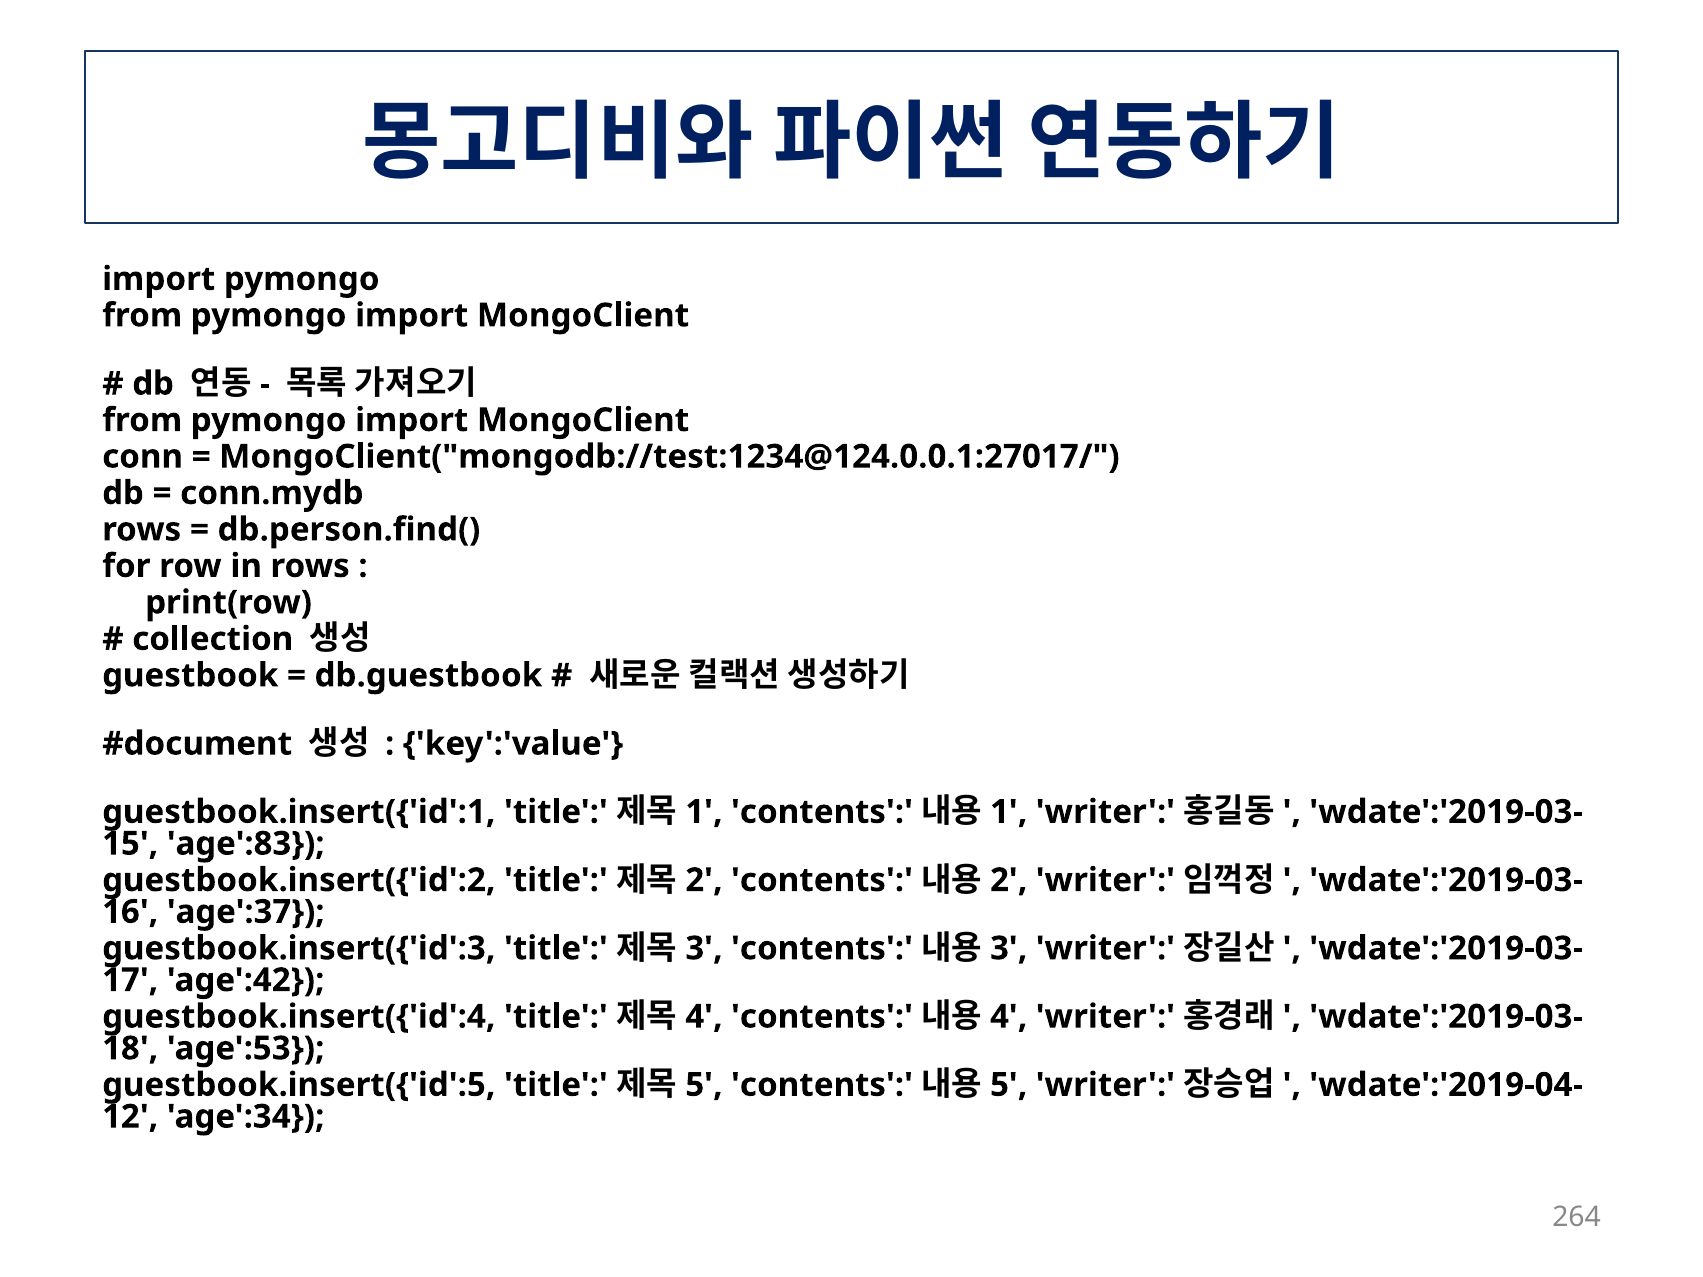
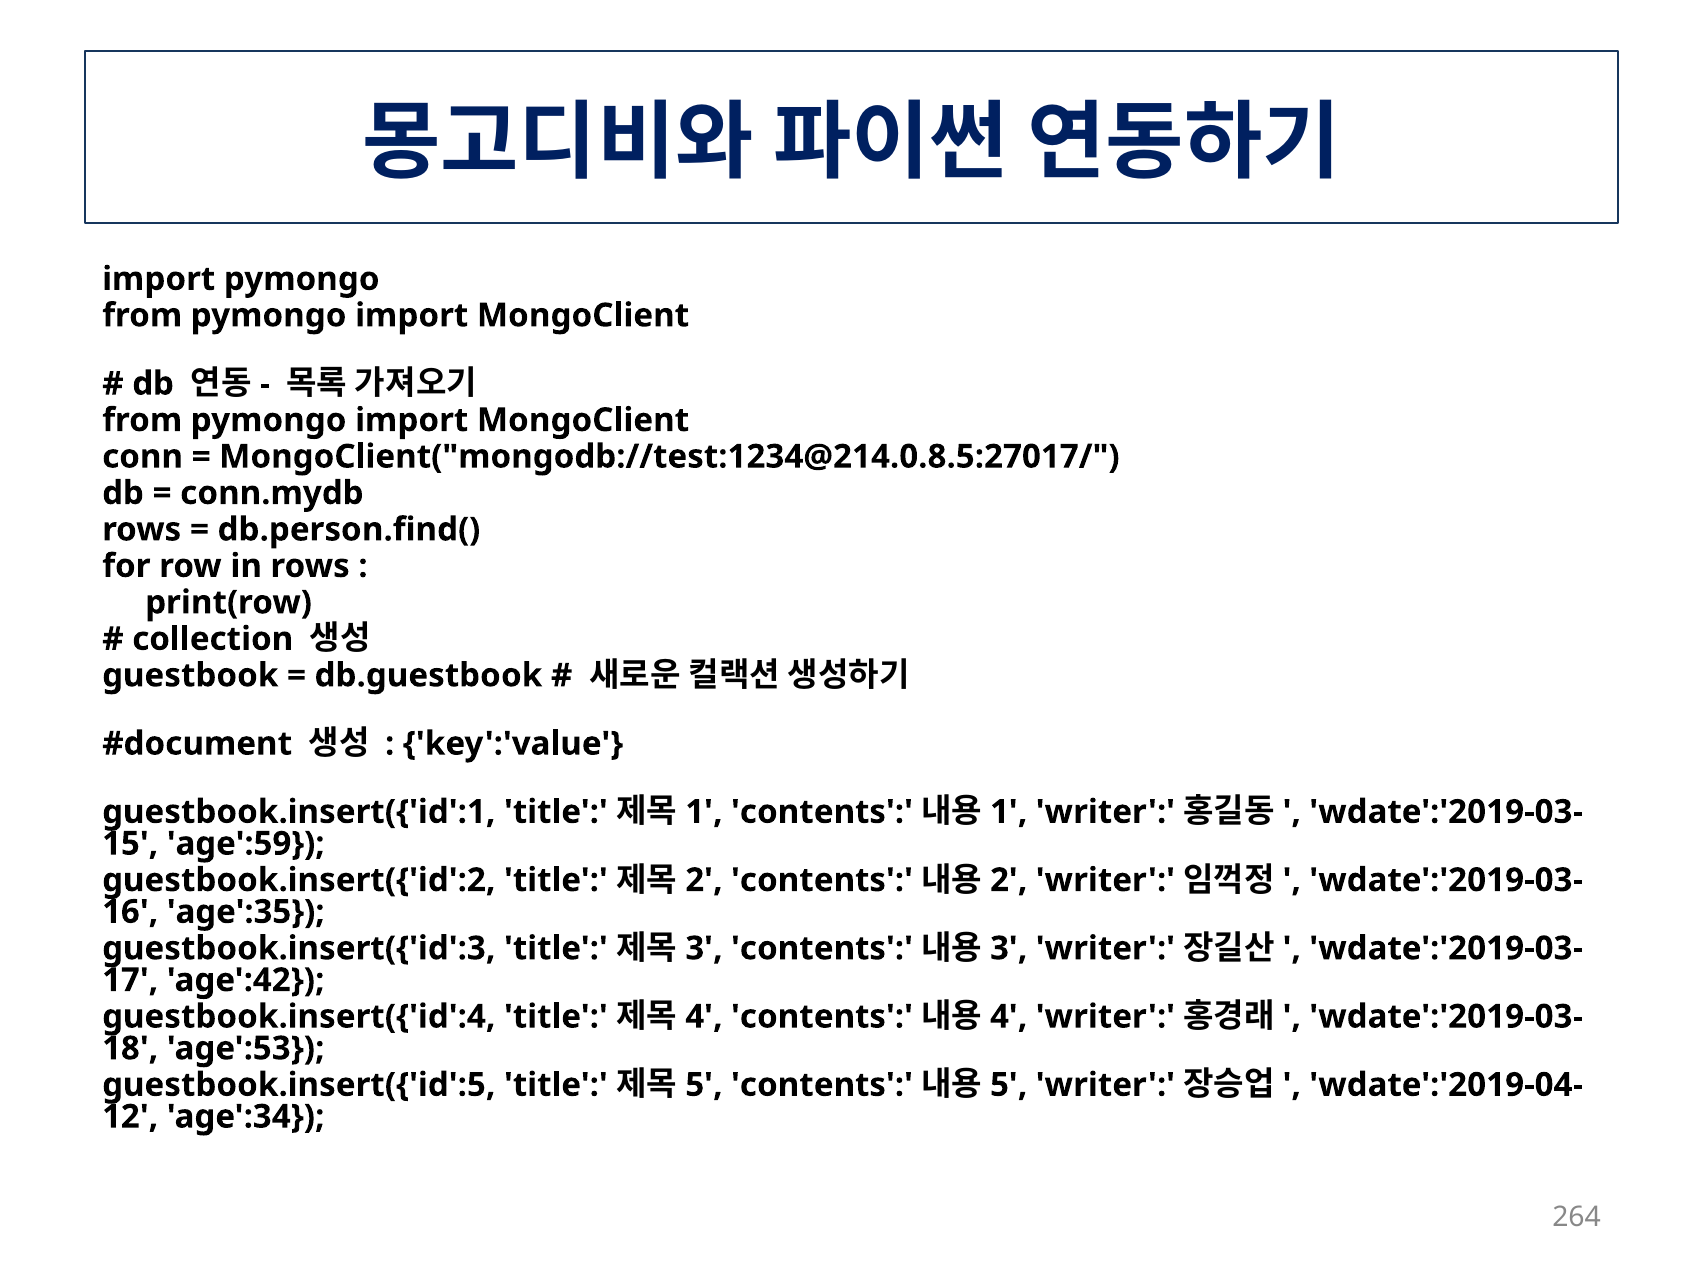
MongoClient("mongodb://test:1234@124.0.0.1:27017/: MongoClient("mongodb://test:1234@124.0.0.1:27017/ -> MongoClient("mongodb://test:1234@214.0.8.5:27017/
age':83: age':83 -> age':59
age':37: age':37 -> age':35
